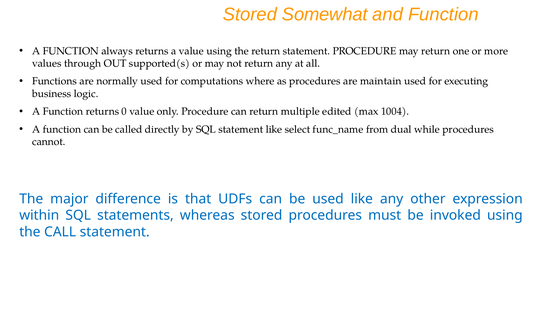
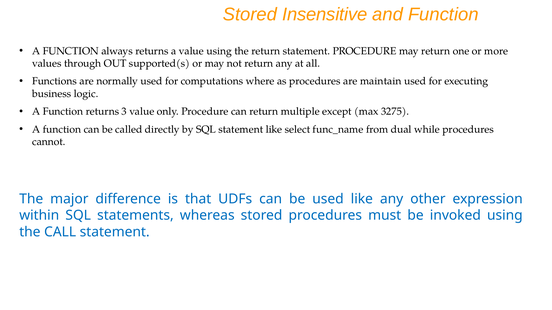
Somewhat: Somewhat -> Insensitive
0: 0 -> 3
edited: edited -> except
1004: 1004 -> 3275
